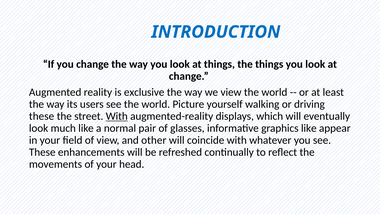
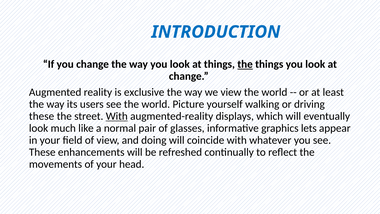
the at (245, 64) underline: none -> present
graphics like: like -> lets
other: other -> doing
